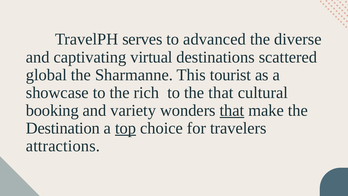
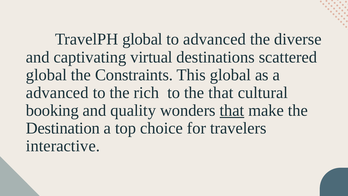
TravelPH serves: serves -> global
Sharmanne: Sharmanne -> Constraints
This tourist: tourist -> global
showcase at (57, 92): showcase -> advanced
variety: variety -> quality
top underline: present -> none
attractions: attractions -> interactive
